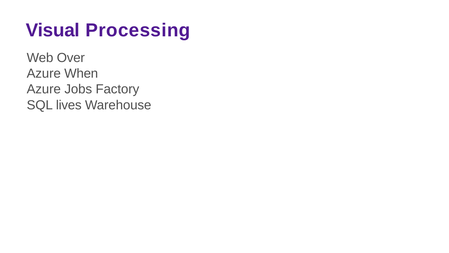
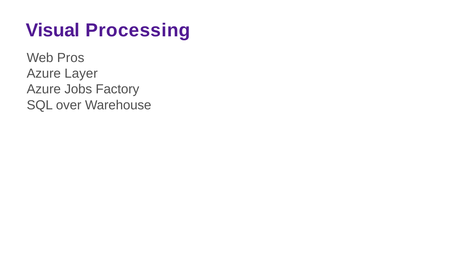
Over: Over -> Pros
When: When -> Layer
lives: lives -> over
